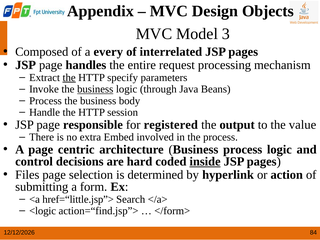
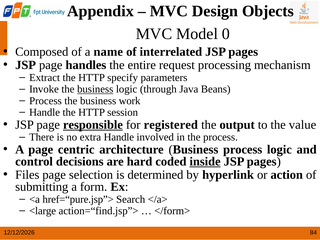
3: 3 -> 0
every: every -> name
the at (69, 78) underline: present -> none
body: body -> work
responsible underline: none -> present
extra Embed: Embed -> Handle
href=“little.jsp”>: href=“little.jsp”> -> href=“pure.jsp”>
<logic: <logic -> <large
